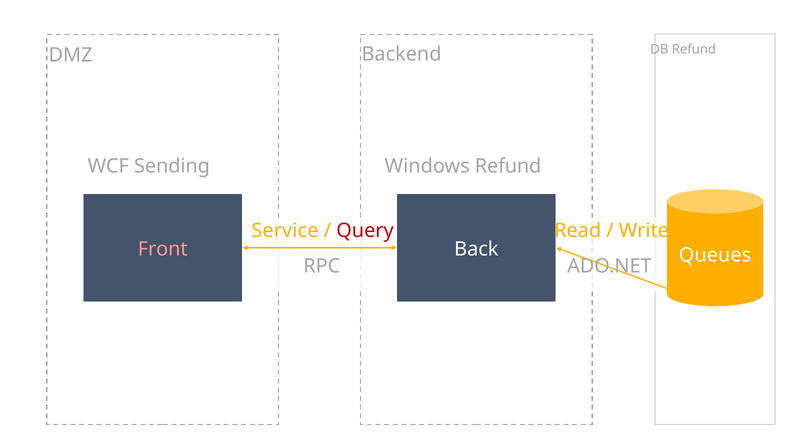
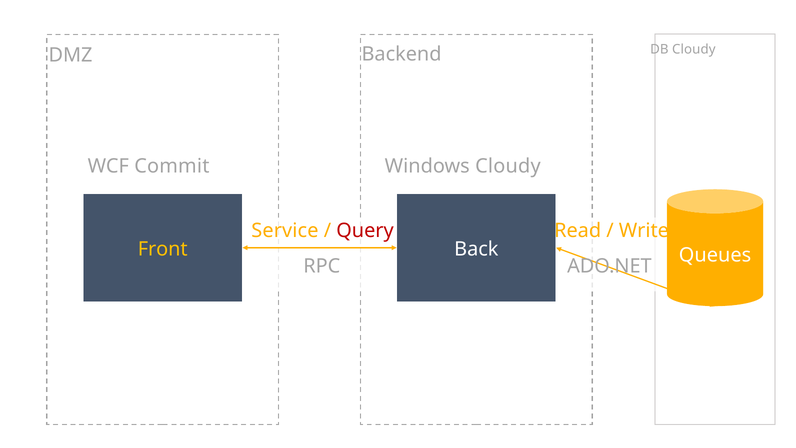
DB Refund: Refund -> Cloudy
Sending: Sending -> Commit
Windows Refund: Refund -> Cloudy
Front colour: pink -> yellow
